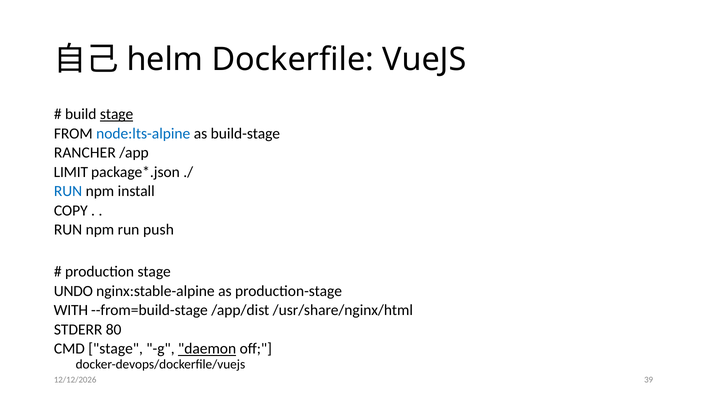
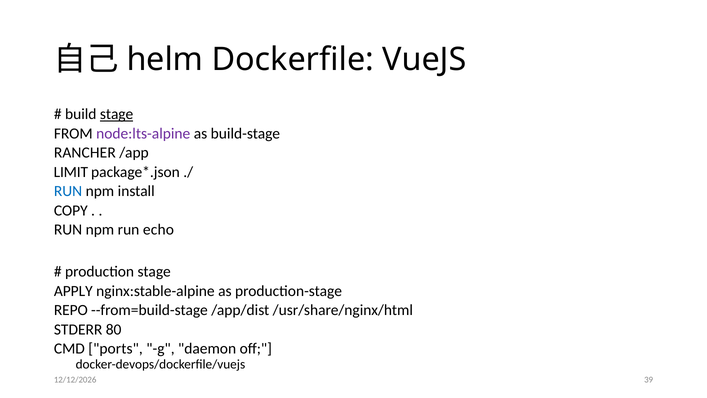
node:lts-alpine colour: blue -> purple
push: push -> echo
UNDO: UNDO -> APPLY
WITH: WITH -> REPO
CMD stage: stage -> ports
daemon underline: present -> none
